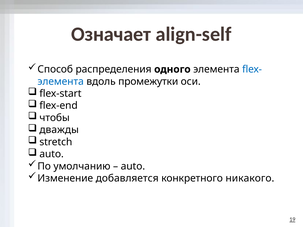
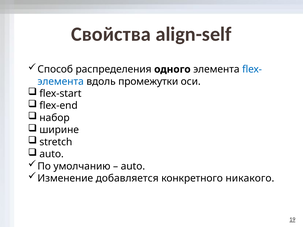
Означает: Означает -> Свойства
чтобы: чтобы -> набор
дважды: дважды -> ширине
